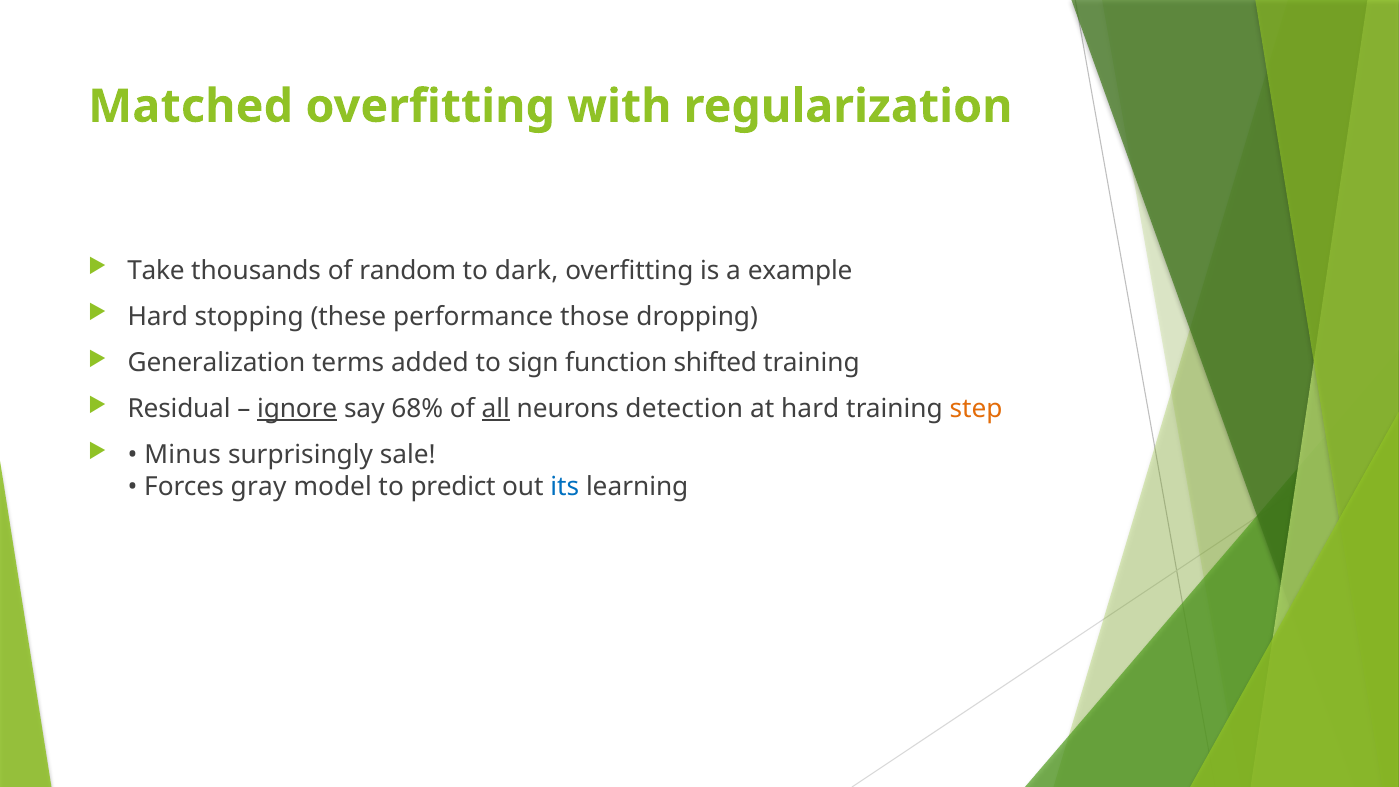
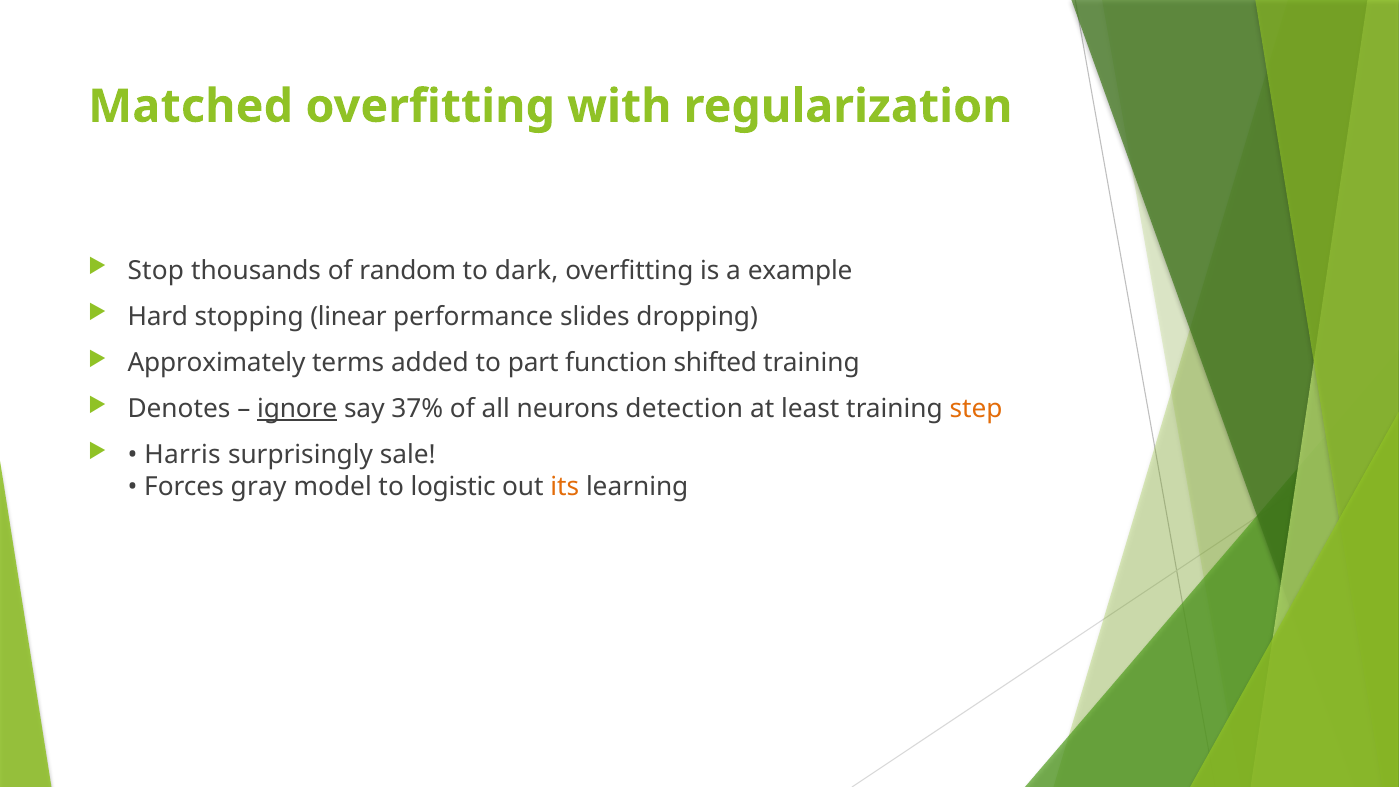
Take: Take -> Stop
these: these -> linear
those: those -> slides
Generalization: Generalization -> Approximately
sign: sign -> part
Residual: Residual -> Denotes
68%: 68% -> 37%
all underline: present -> none
at hard: hard -> least
Minus: Minus -> Harris
predict: predict -> logistic
its colour: blue -> orange
